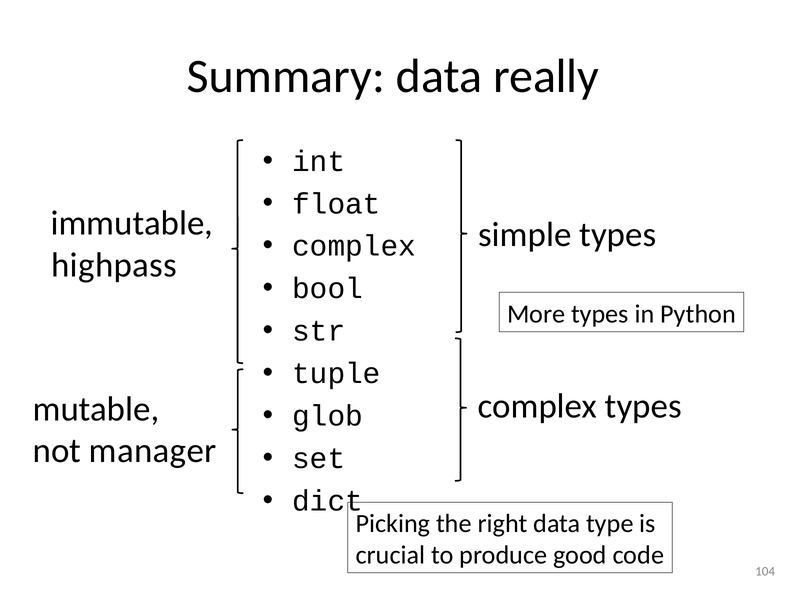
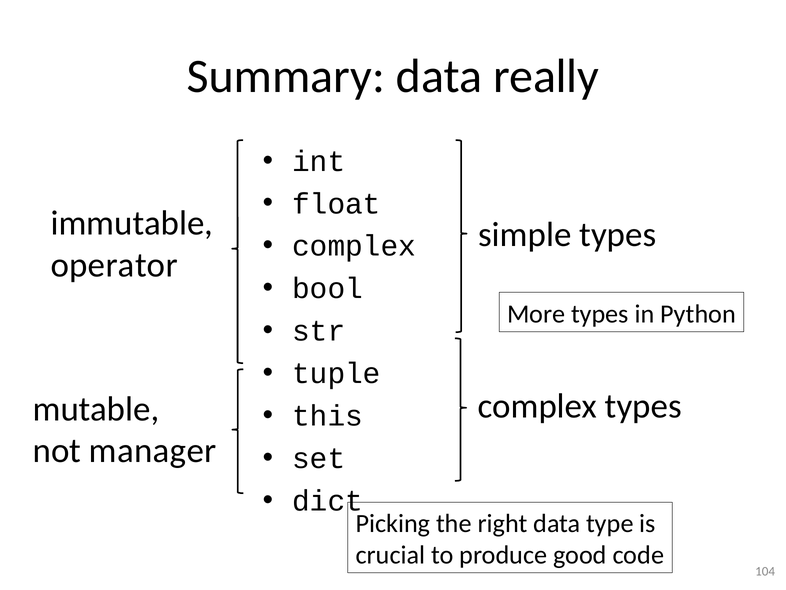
highpass: highpass -> operator
glob: glob -> this
